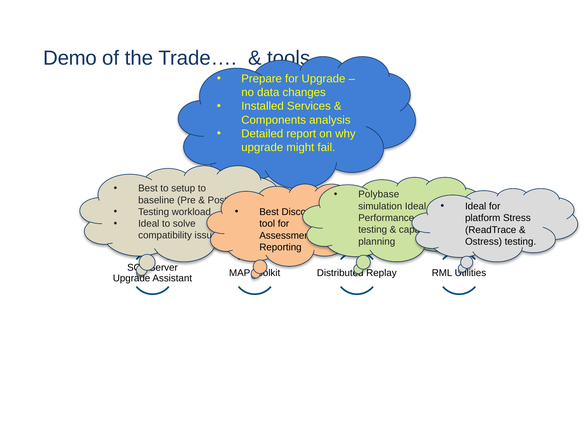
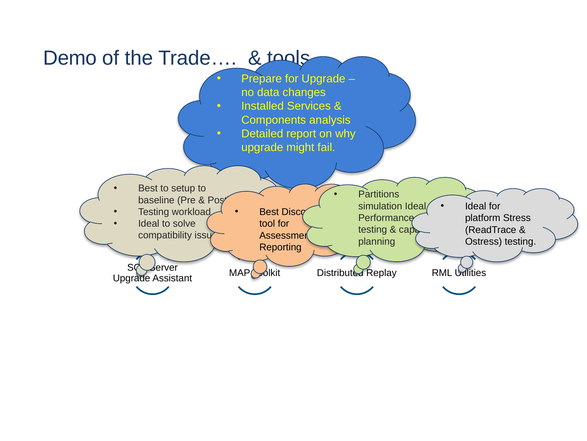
Polybase: Polybase -> Partitions
